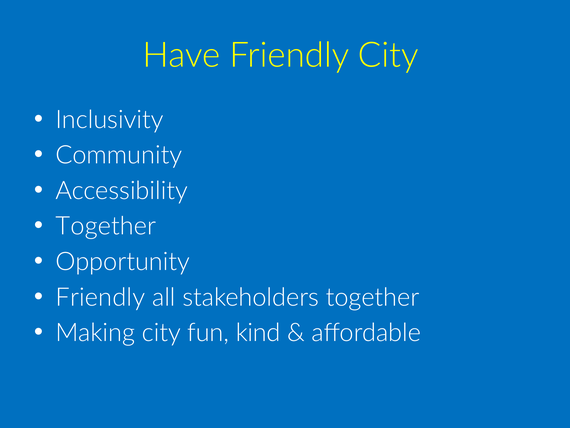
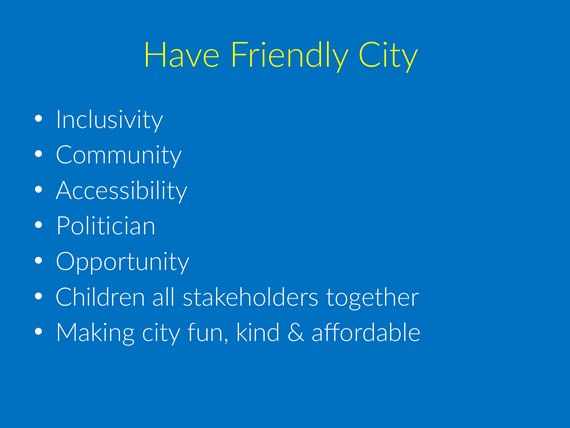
Together at (106, 226): Together -> Politician
Friendly at (100, 297): Friendly -> Children
